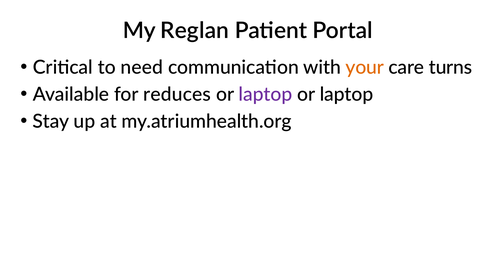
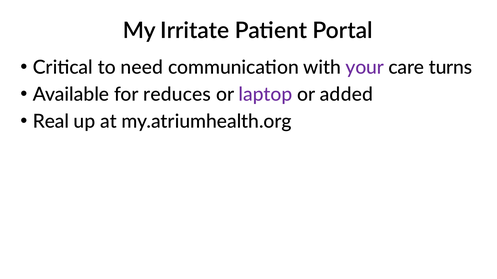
Reglan: Reglan -> Irritate
your colour: orange -> purple
laptop at (347, 95): laptop -> added
Stay: Stay -> Real
